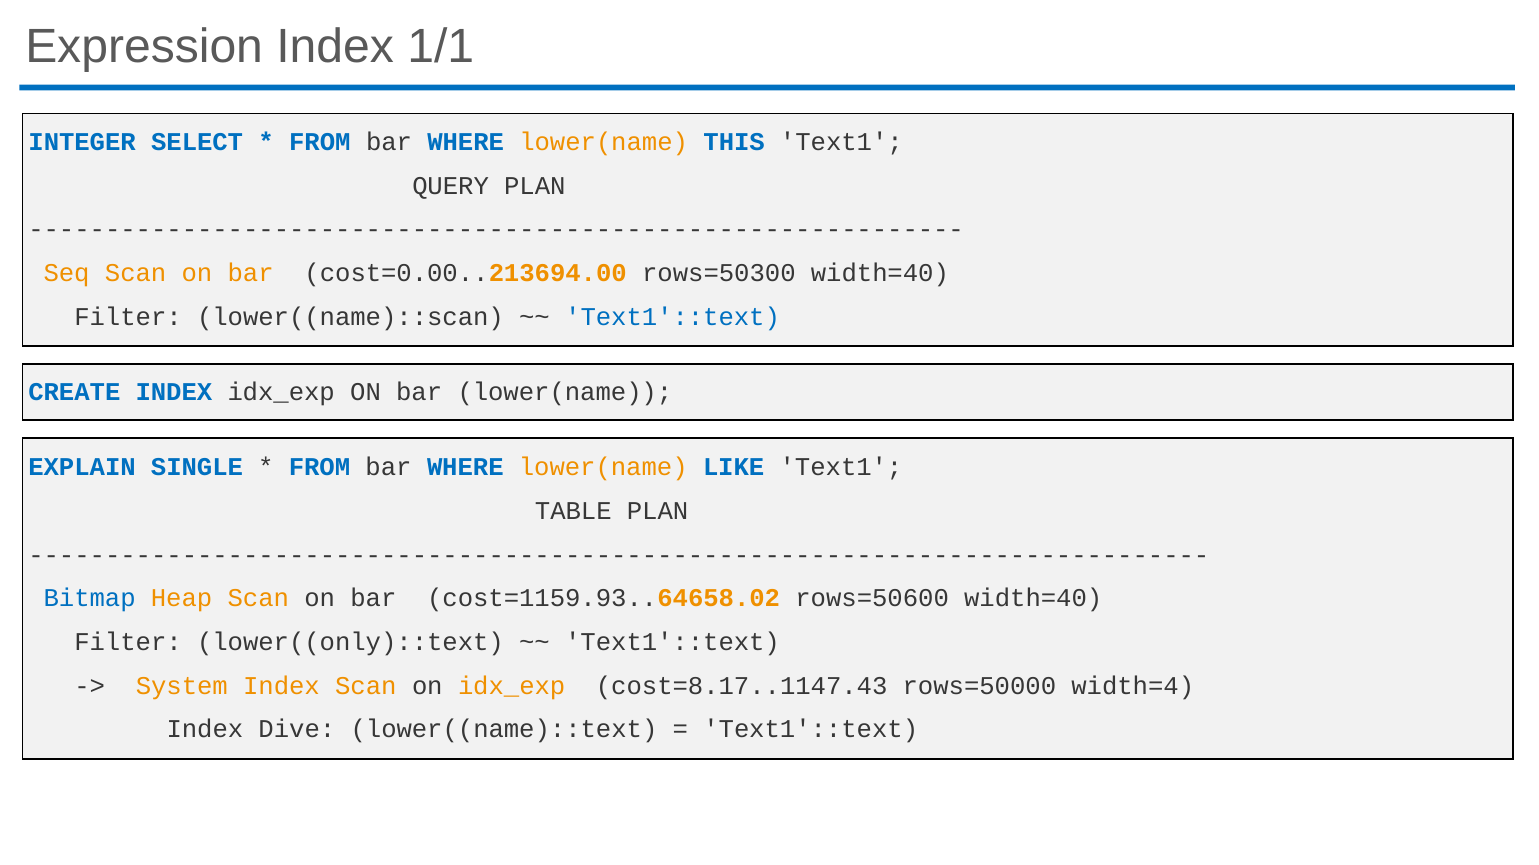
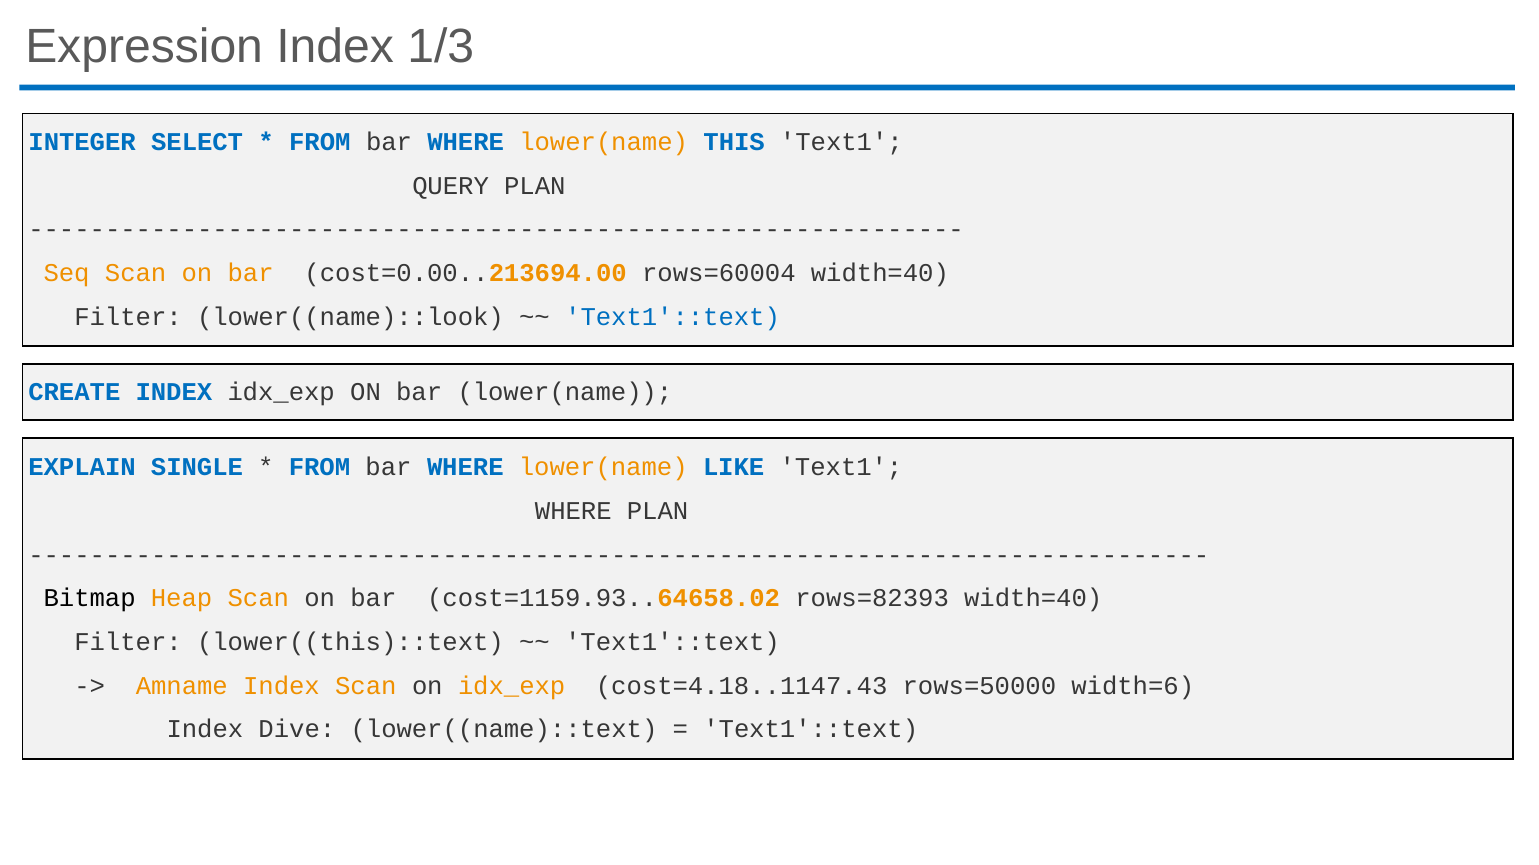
1/1: 1/1 -> 1/3
rows=50300: rows=50300 -> rows=60004
lower((name)::scan: lower((name)::scan -> lower((name)::look
TABLE at (573, 511): TABLE -> WHERE
Bitmap colour: blue -> black
rows=50600: rows=50600 -> rows=82393
lower((only)::text: lower((only)::text -> lower((this)::text
System: System -> Amname
cost=8.17..1147.43: cost=8.17..1147.43 -> cost=4.18..1147.43
width=4: width=4 -> width=6
